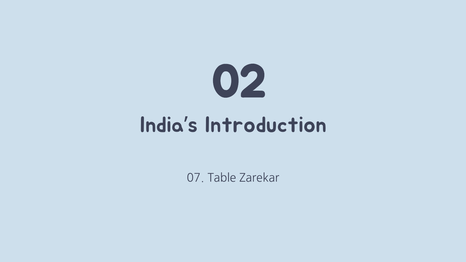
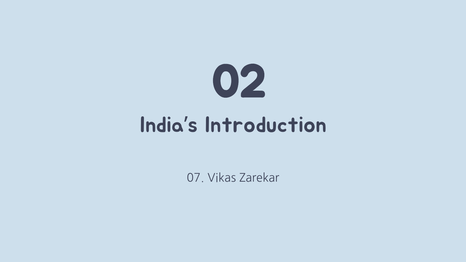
Table: Table -> Vikas
